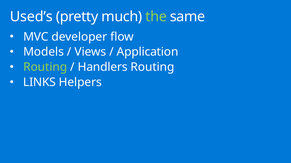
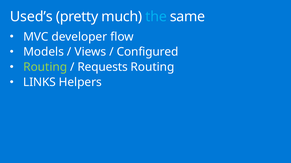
the colour: light green -> light blue
Application: Application -> Configured
Handlers: Handlers -> Requests
